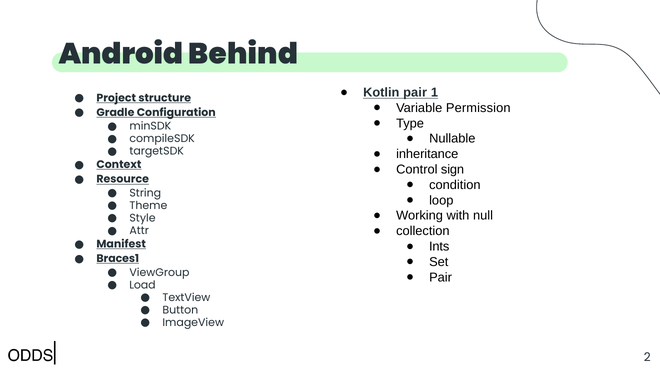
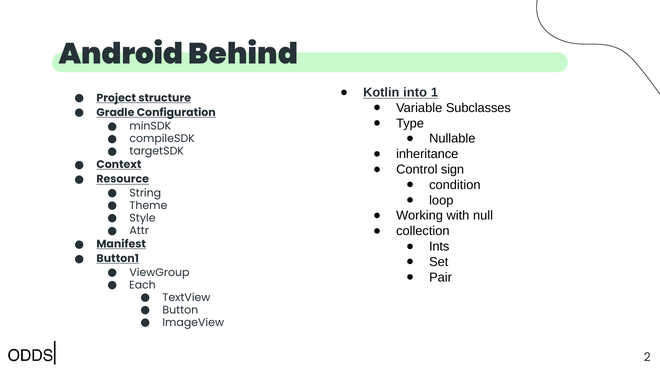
Kotlin pair: pair -> into
Permission: Permission -> Subclasses
Braces1: Braces1 -> Button1
Load: Load -> Each
